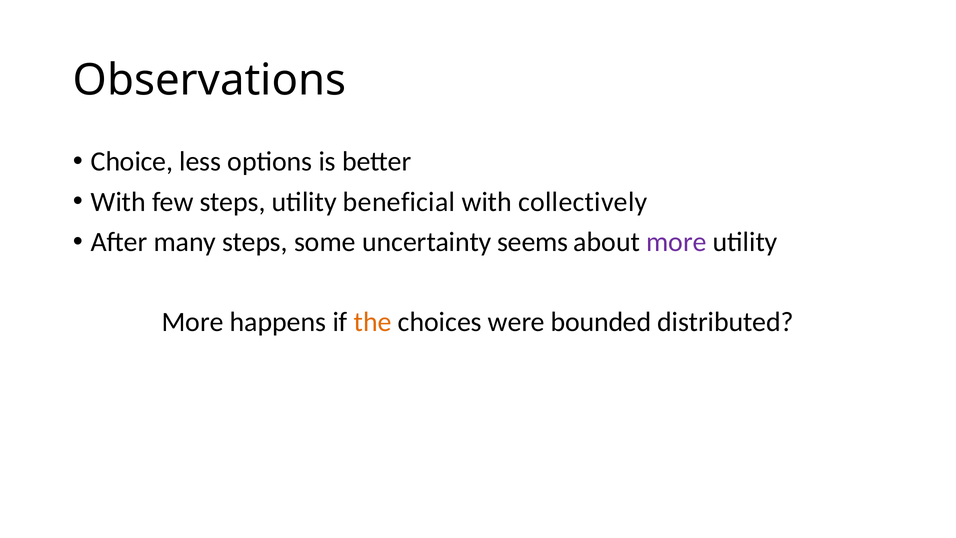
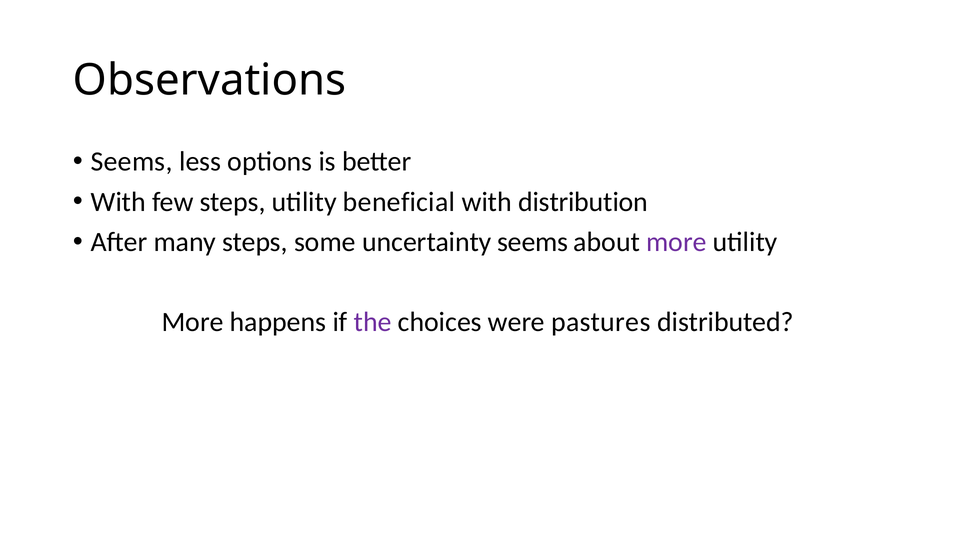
Choice at (132, 162): Choice -> Seems
collectively: collectively -> distribution
the colour: orange -> purple
bounded: bounded -> pastures
